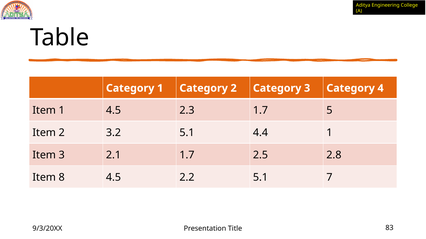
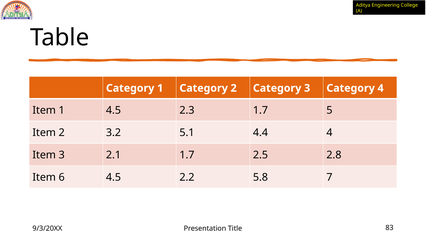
4.4 1: 1 -> 4
8: 8 -> 6
2.2 5.1: 5.1 -> 5.8
